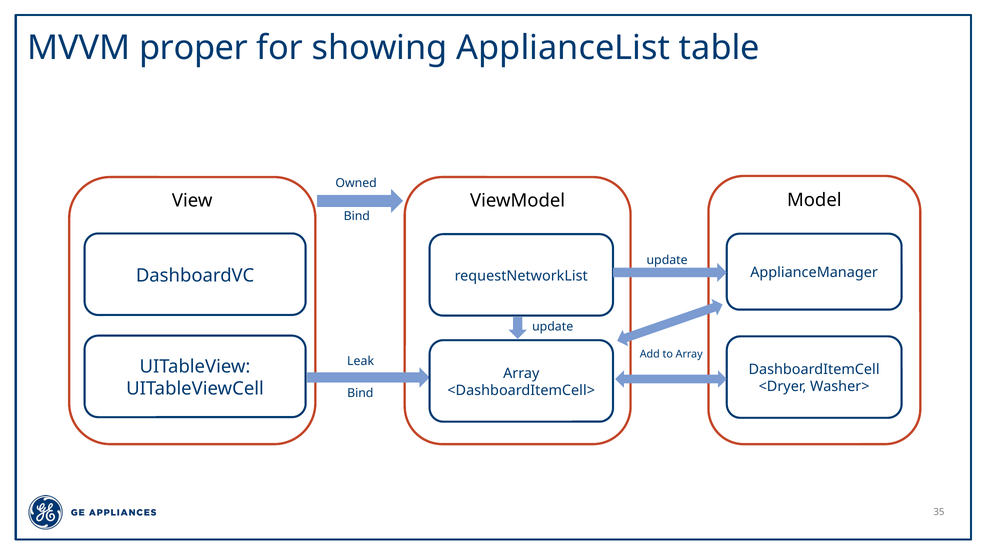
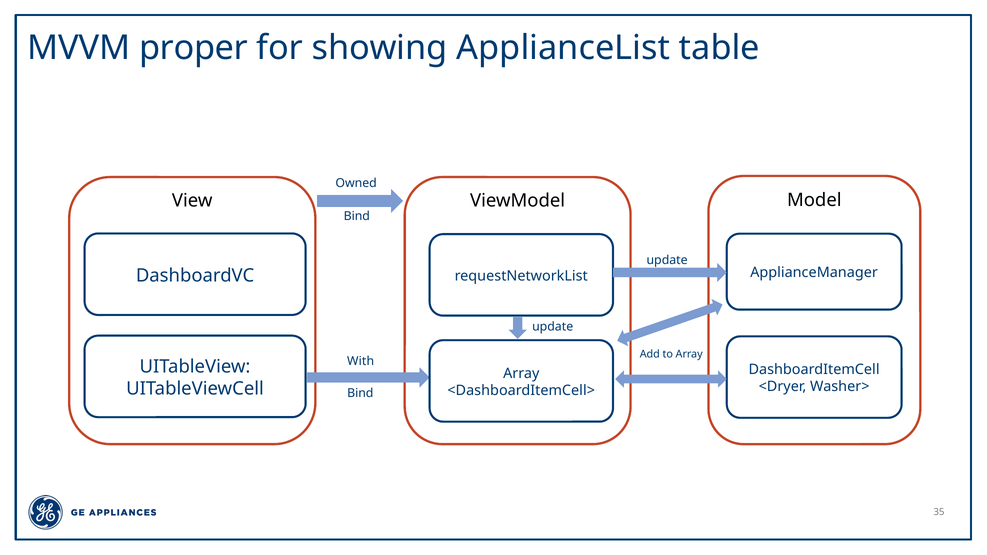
Leak: Leak -> With
